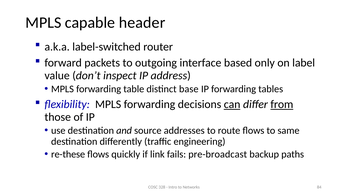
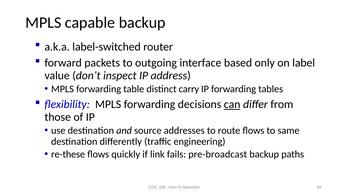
capable header: header -> backup
base: base -> carry
from underline: present -> none
